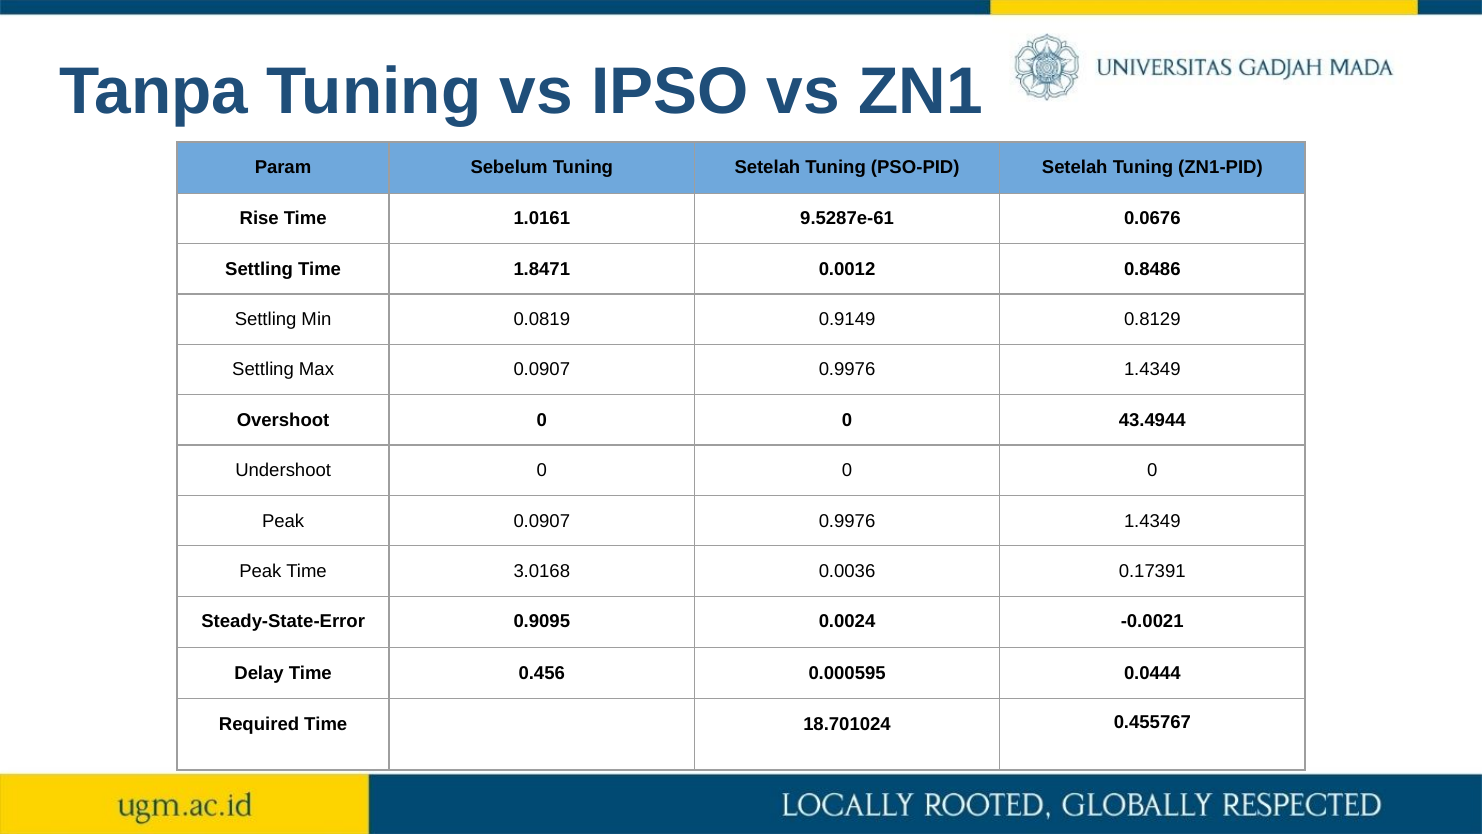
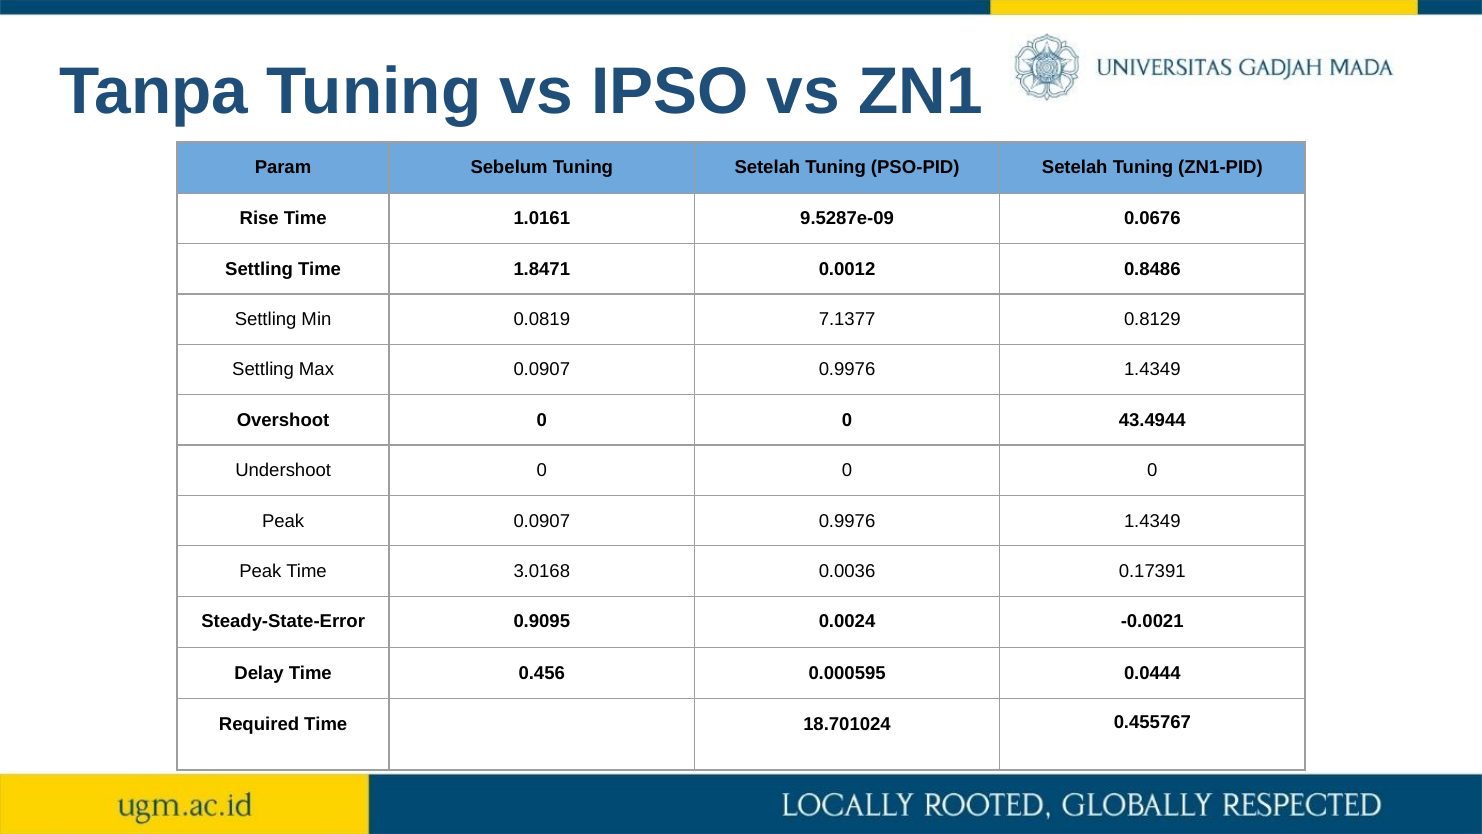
9.5287e-61: 9.5287e-61 -> 9.5287e-09
0.9149: 0.9149 -> 7.1377
